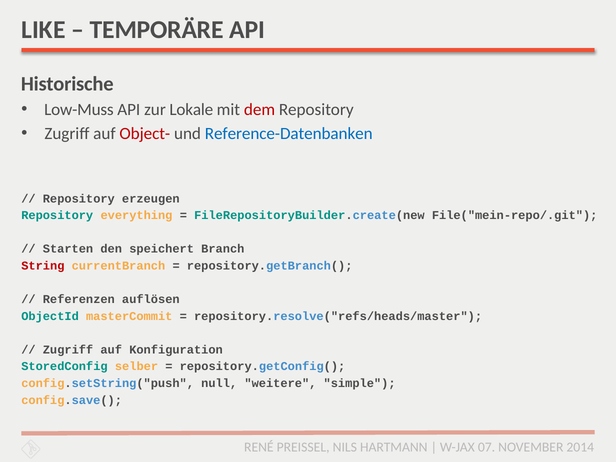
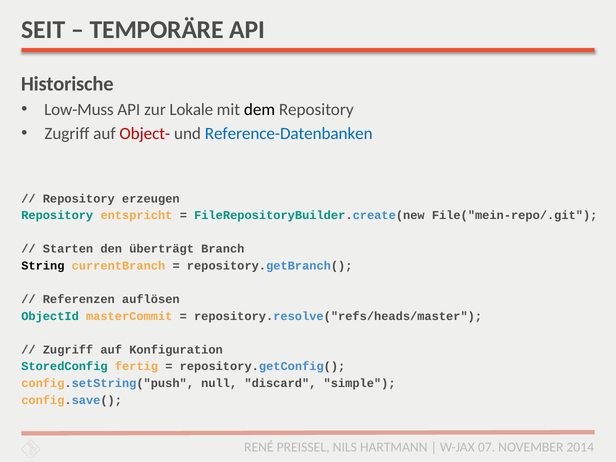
LIKE: LIKE -> SEIT
dem colour: red -> black
everything: everything -> entspricht
speichert: speichert -> überträgt
String colour: red -> black
selber: selber -> fertig
weitere: weitere -> discard
